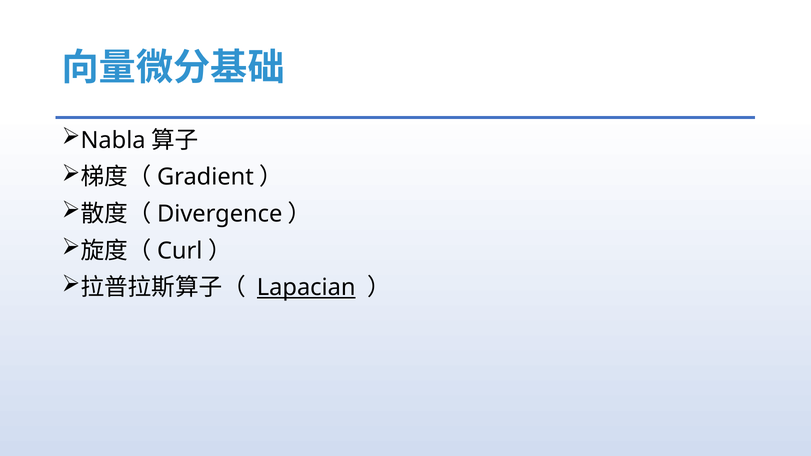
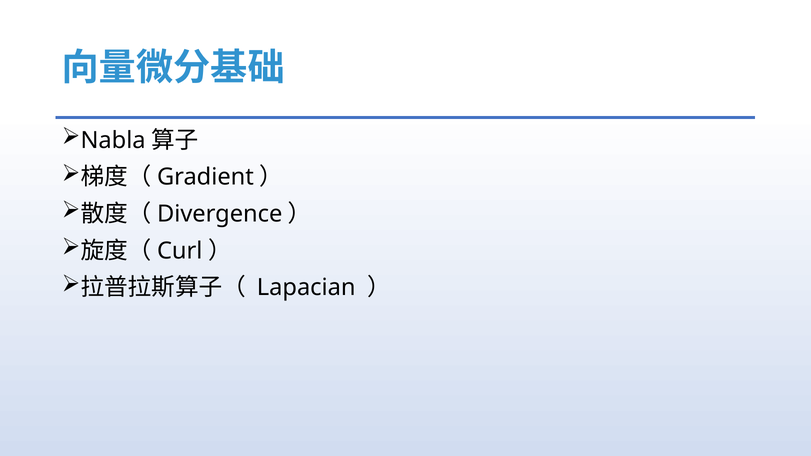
Lapacian underline: present -> none
